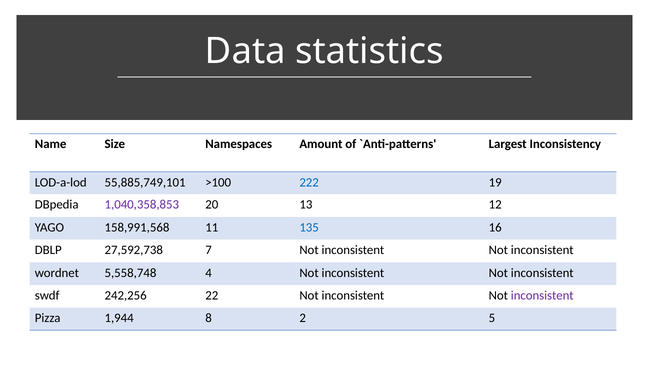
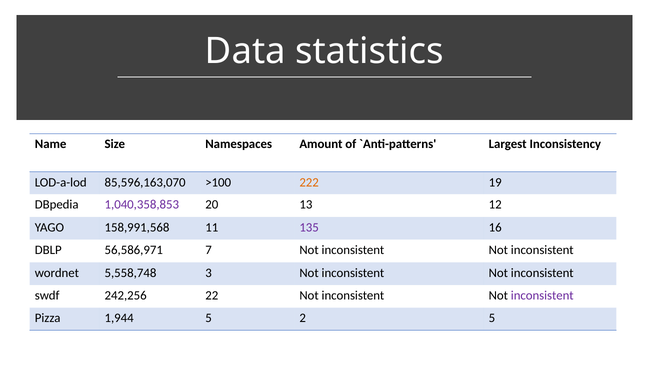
55,885,749,101: 55,885,749,101 -> 85,596,163,070
222 colour: blue -> orange
135 colour: blue -> purple
27,592,738: 27,592,738 -> 56,586,971
4: 4 -> 3
1,944 8: 8 -> 5
